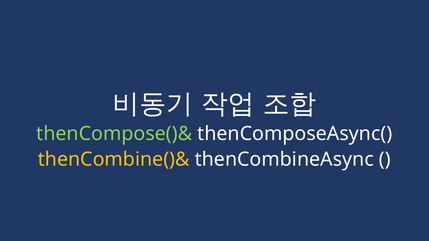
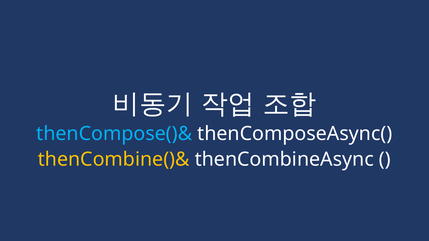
thenCompose()& colour: light green -> light blue
